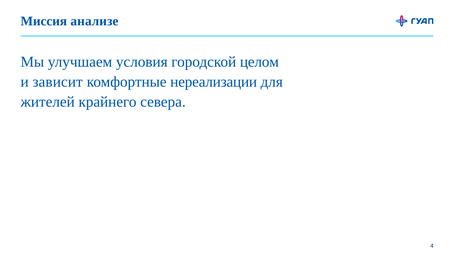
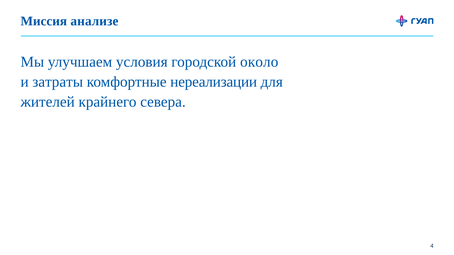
целом: целом -> около
зависит: зависит -> затраты
